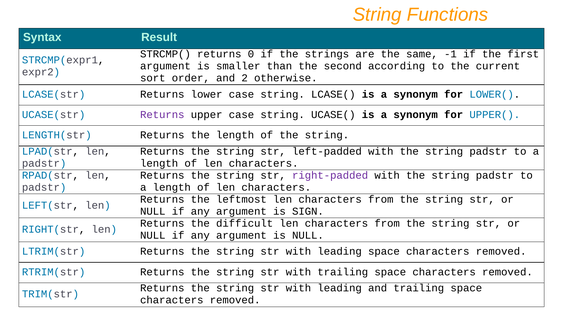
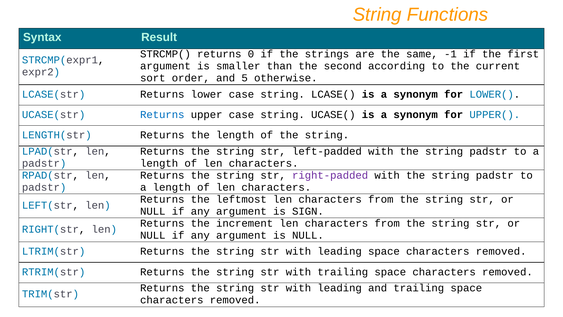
2: 2 -> 5
Returns at (162, 115) colour: purple -> blue
difficult: difficult -> increment
